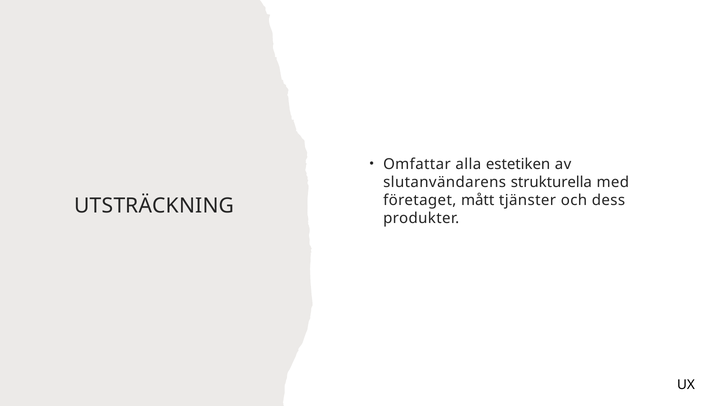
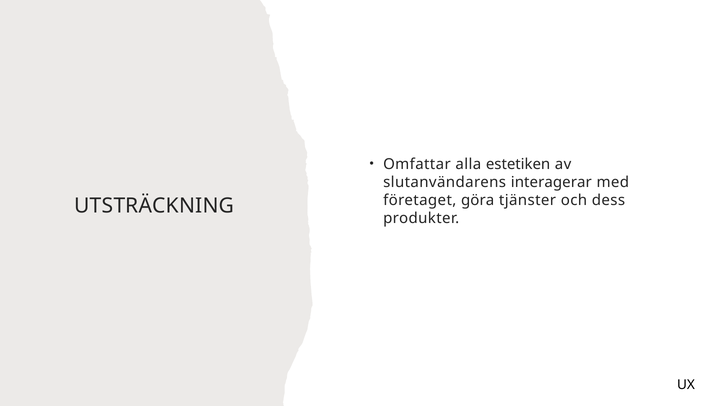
strukturella: strukturella -> interagerar
mått: mått -> göra
